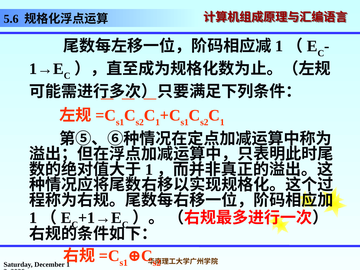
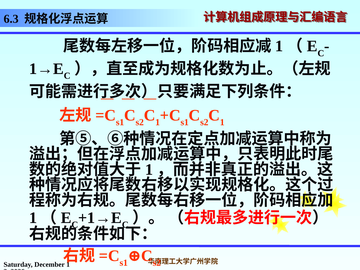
5.6: 5.6 -> 6.3
